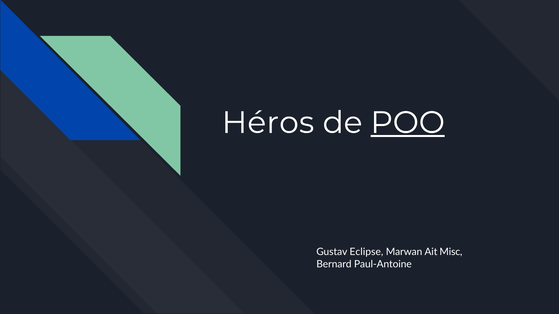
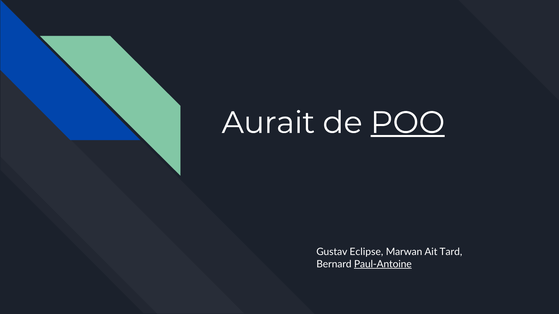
Héros: Héros -> Aurait
Misc: Misc -> Tard
Paul-Antoine underline: none -> present
